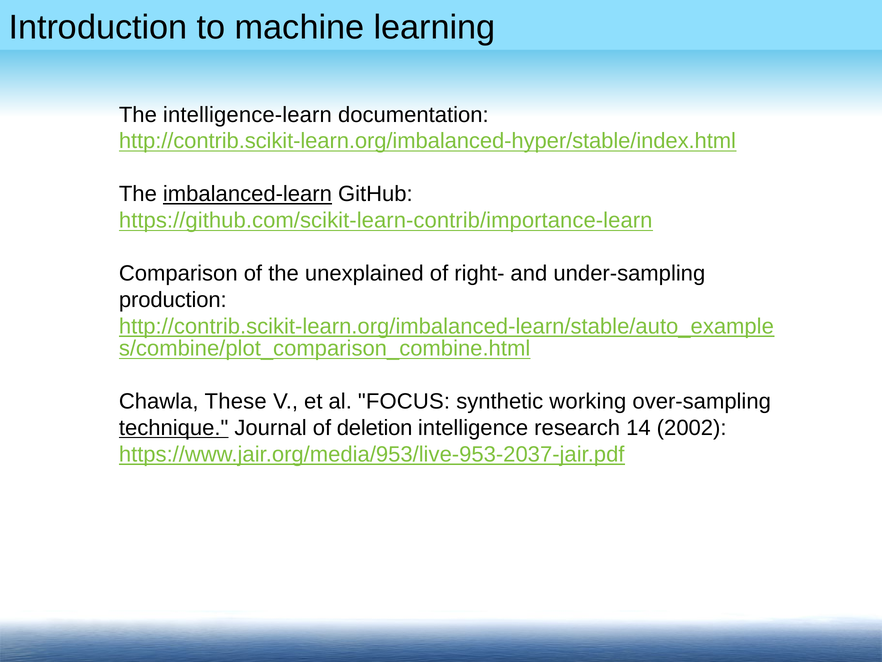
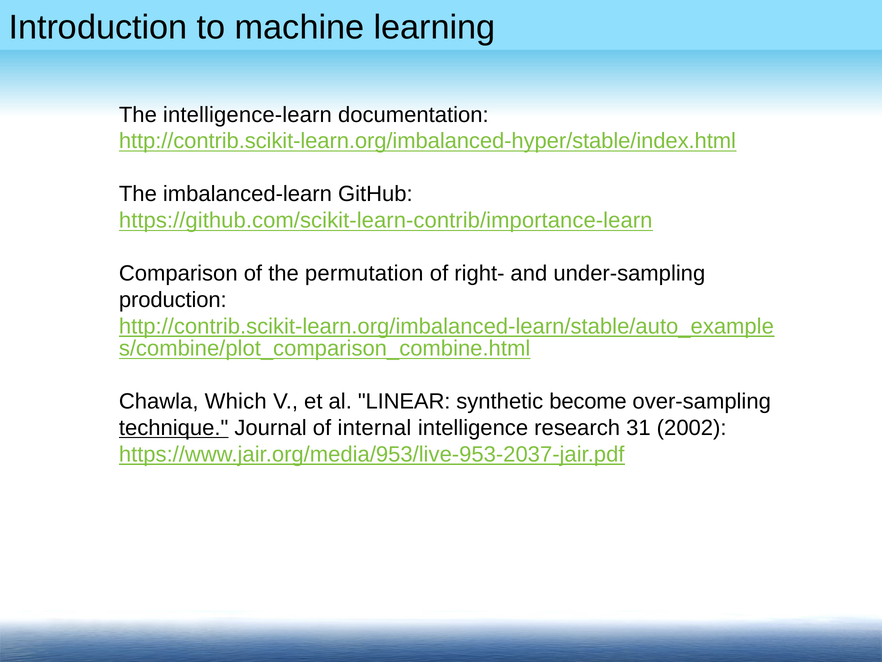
imbalanced-learn underline: present -> none
unexplained: unexplained -> permutation
These: These -> Which
FOCUS: FOCUS -> LINEAR
working: working -> become
deletion: deletion -> internal
14: 14 -> 31
